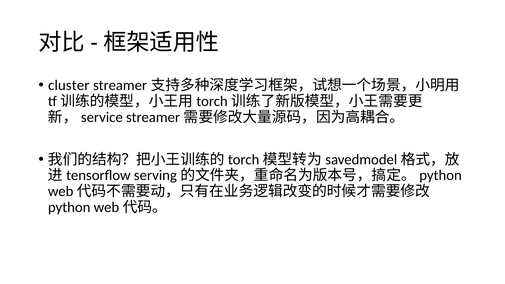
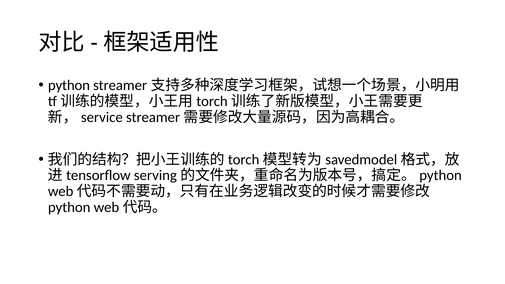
cluster at (69, 85): cluster -> python
